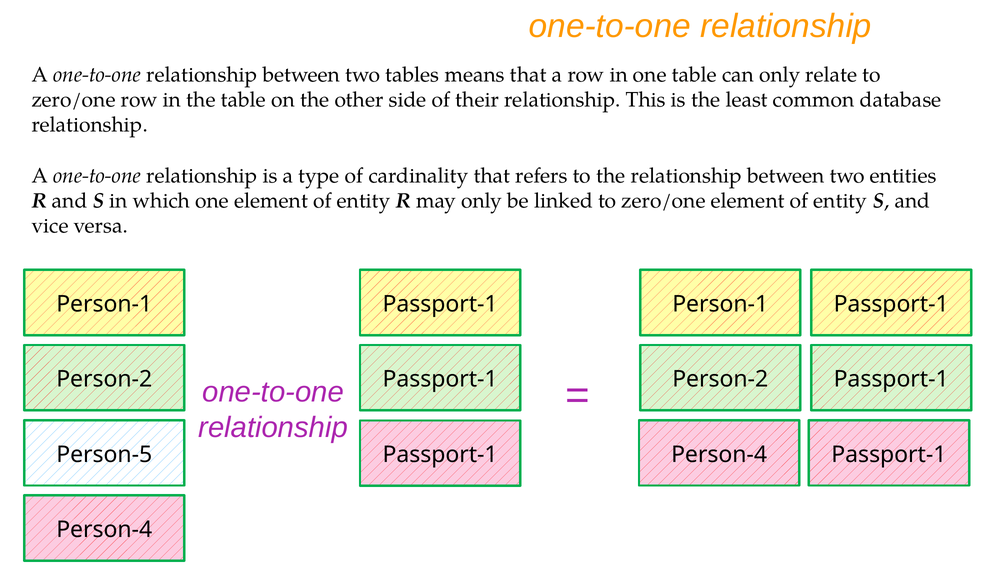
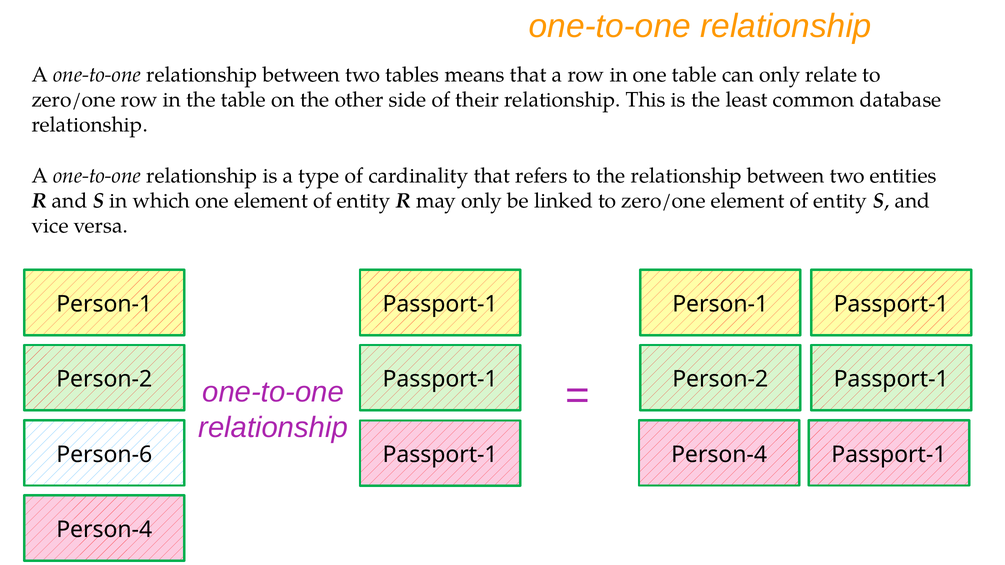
Person-5: Person-5 -> Person-6
